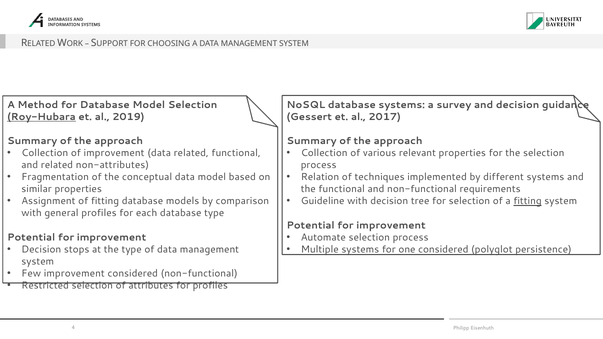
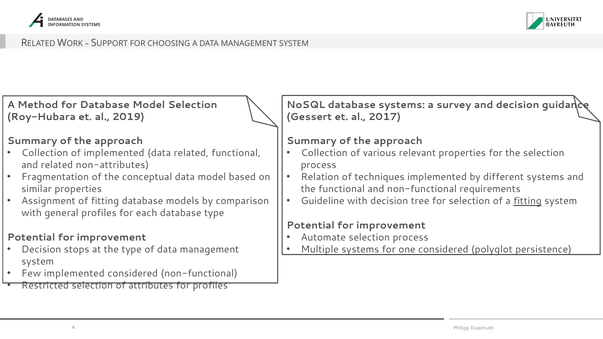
Roy-Hubara underline: present -> none
of improvement: improvement -> implemented
Few improvement: improvement -> implemented
